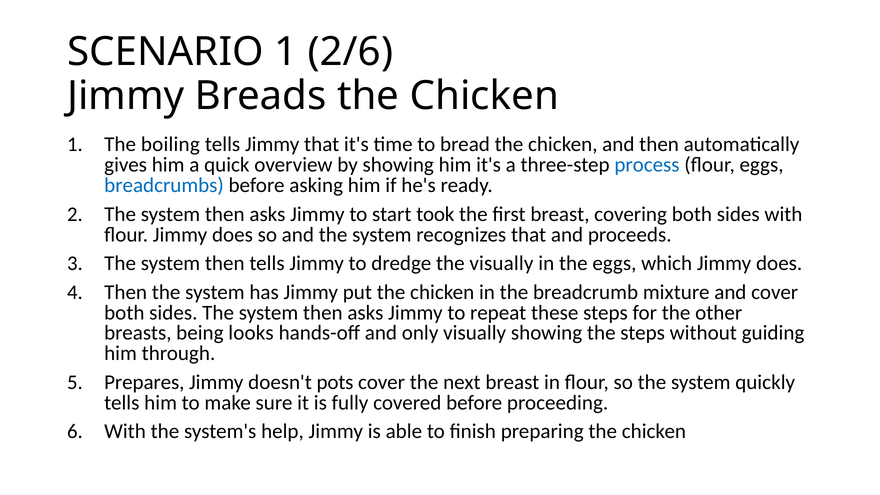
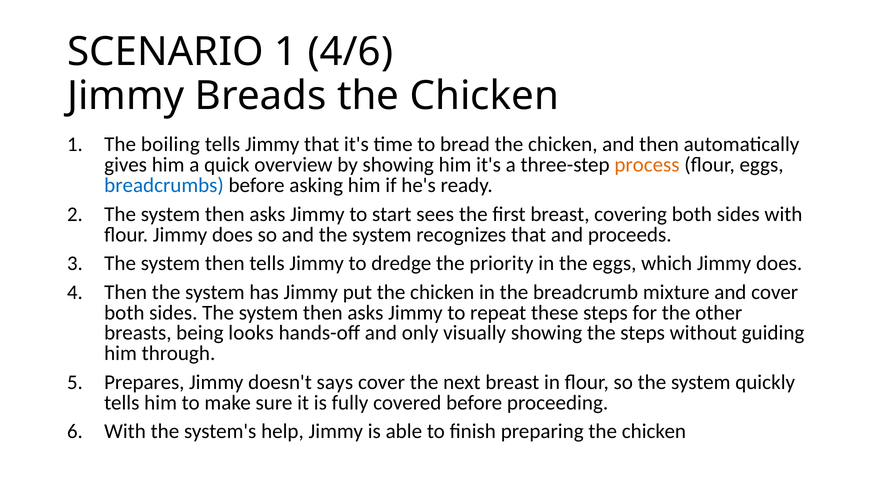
2/6: 2/6 -> 4/6
process colour: blue -> orange
took: took -> sees
the visually: visually -> priority
pots: pots -> says
